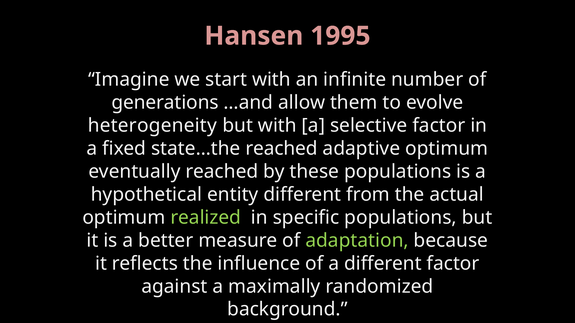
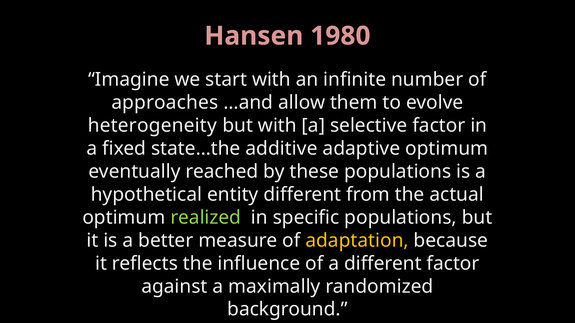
1995: 1995 -> 1980
generations: generations -> approaches
state…the reached: reached -> additive
adaptation colour: light green -> yellow
